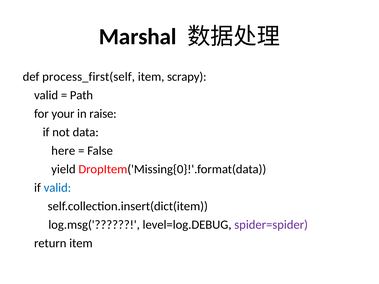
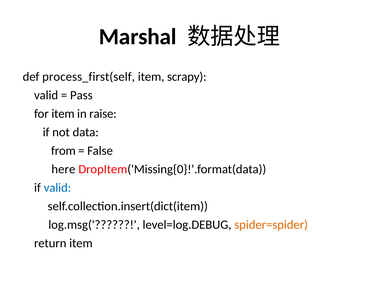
Path: Path -> Pass
for your: your -> item
here: here -> from
yield: yield -> here
spider=spider colour: purple -> orange
